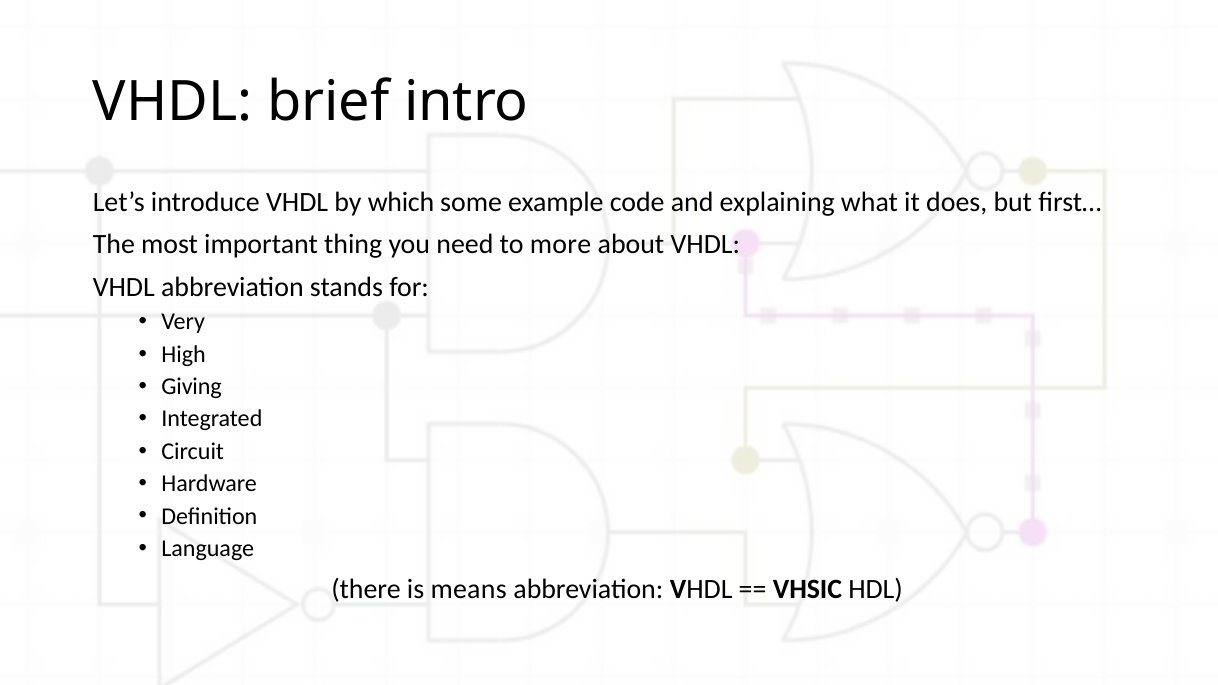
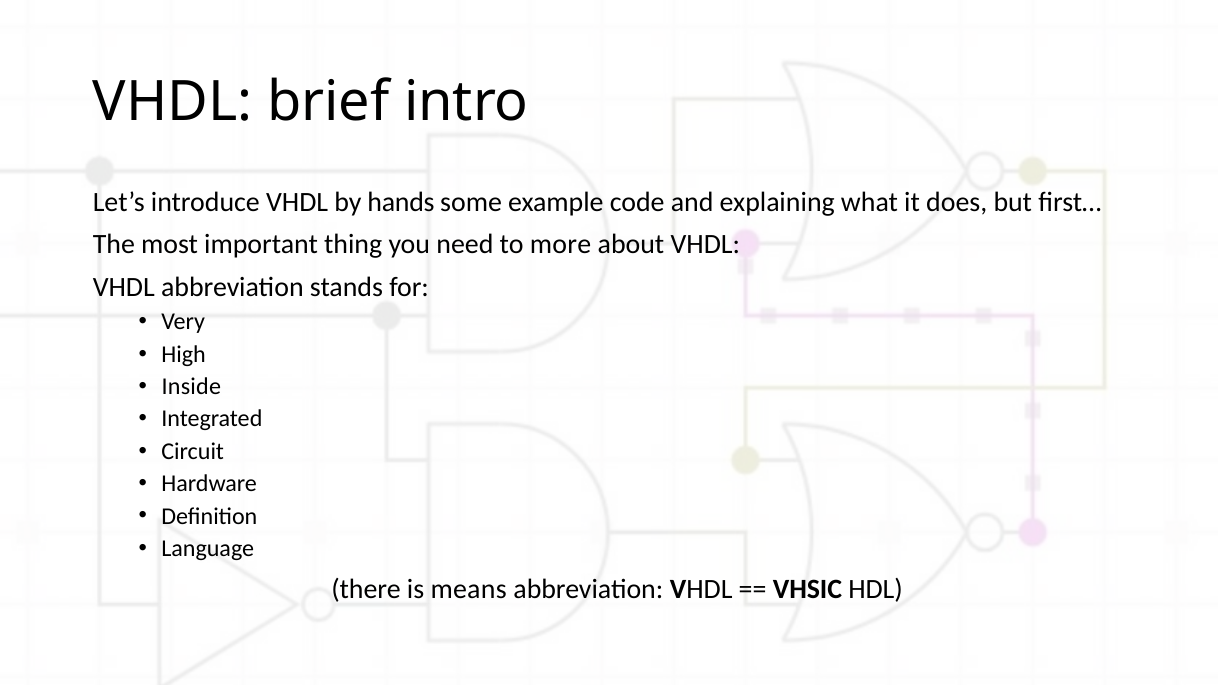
which: which -> hands
Giving: Giving -> Inside
